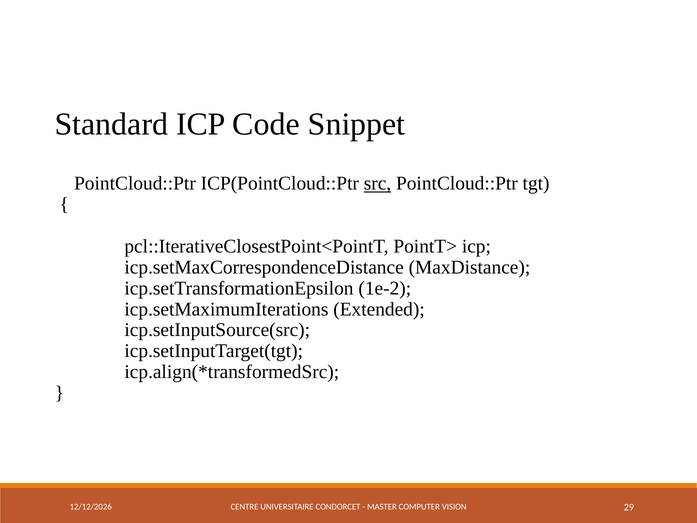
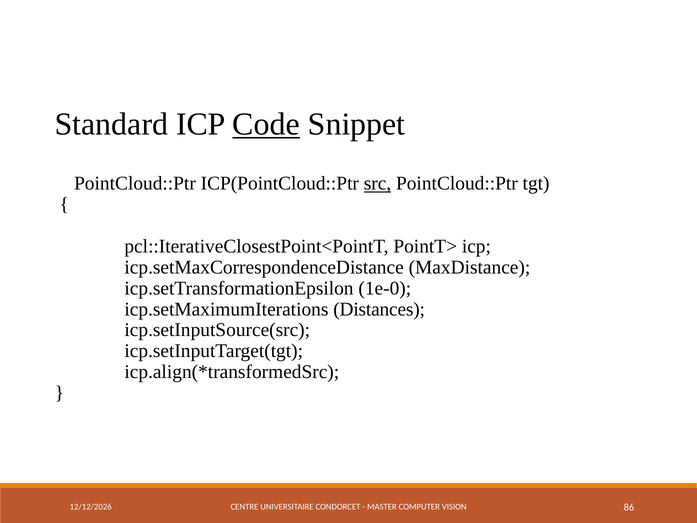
Code underline: none -> present
1e-2: 1e-2 -> 1e-0
Extended: Extended -> Distances
29: 29 -> 86
